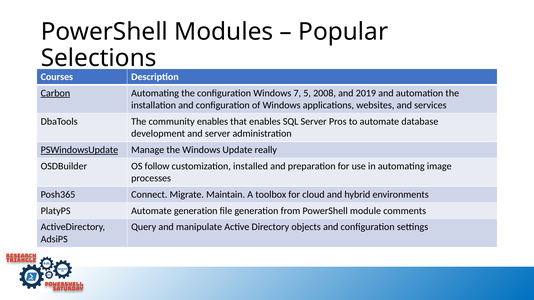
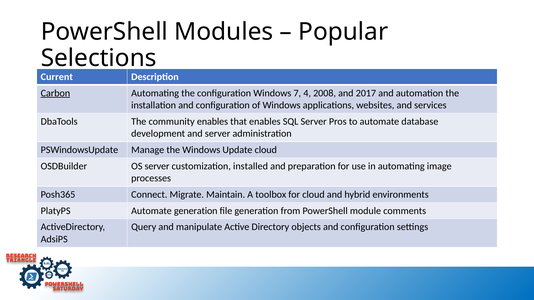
Courses: Courses -> Current
5: 5 -> 4
2019: 2019 -> 2017
PSWindowsUpdate underline: present -> none
Update really: really -> cloud
OS follow: follow -> server
